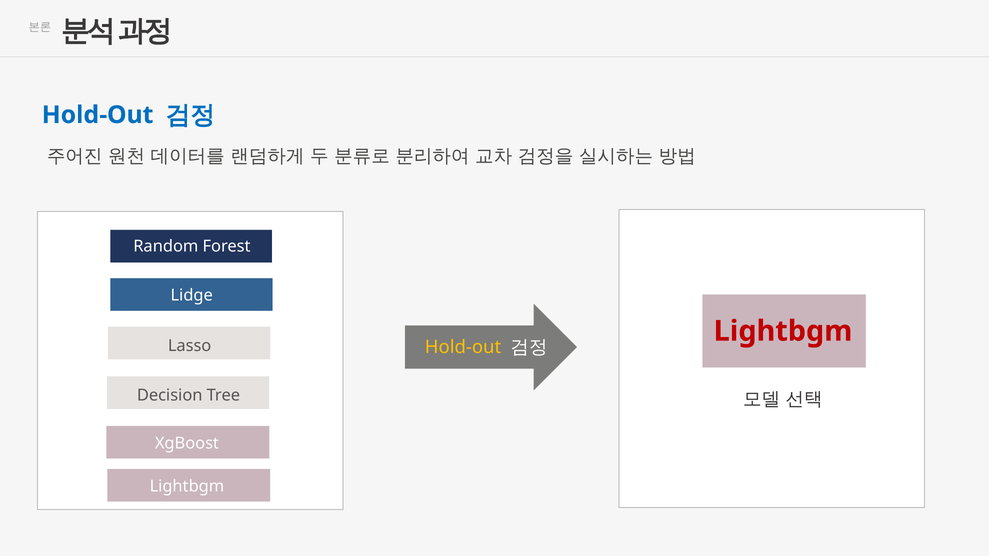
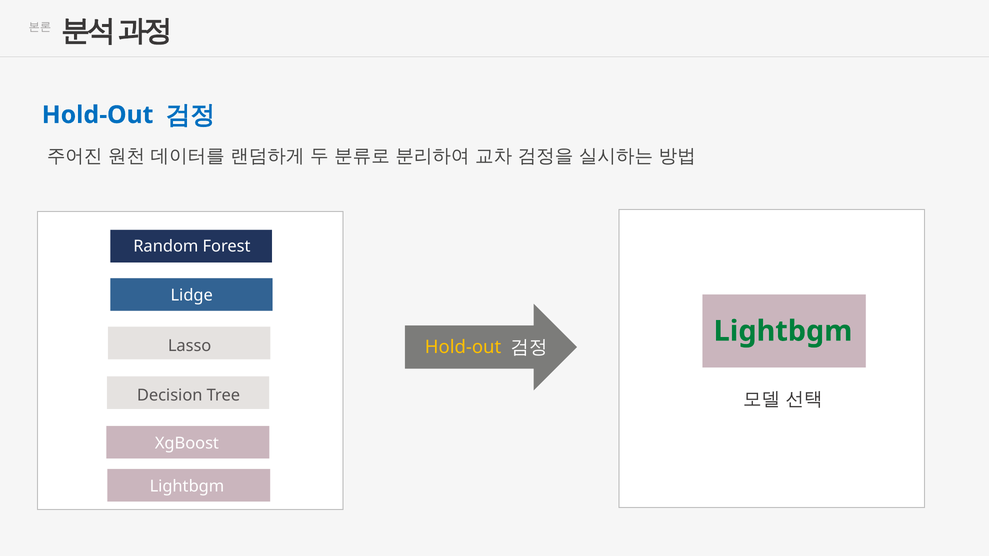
Lightbgm at (783, 331) colour: red -> green
